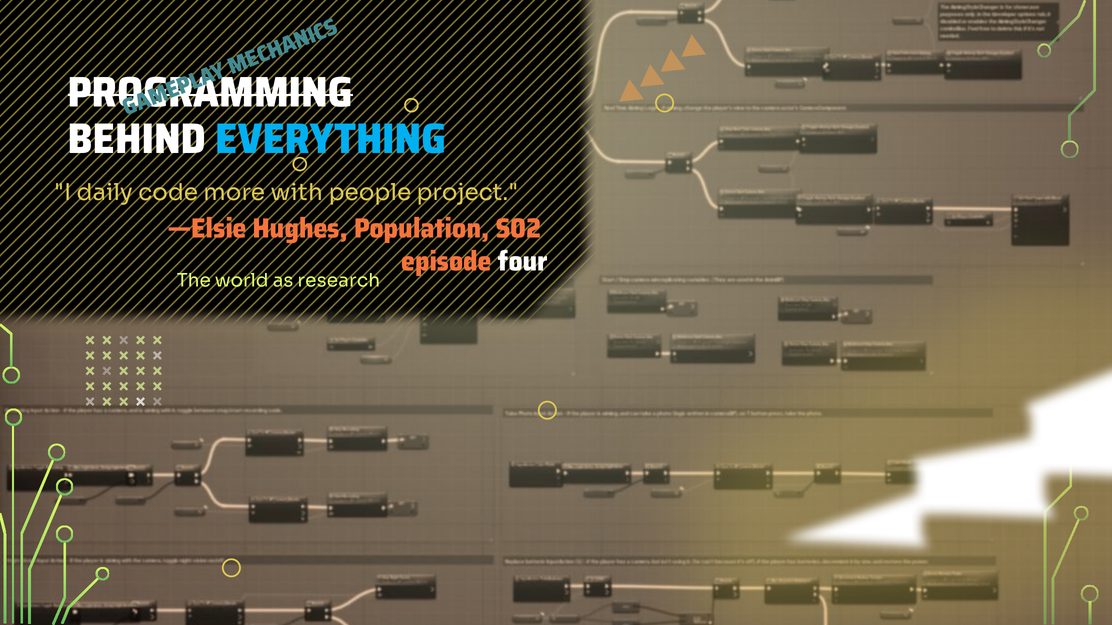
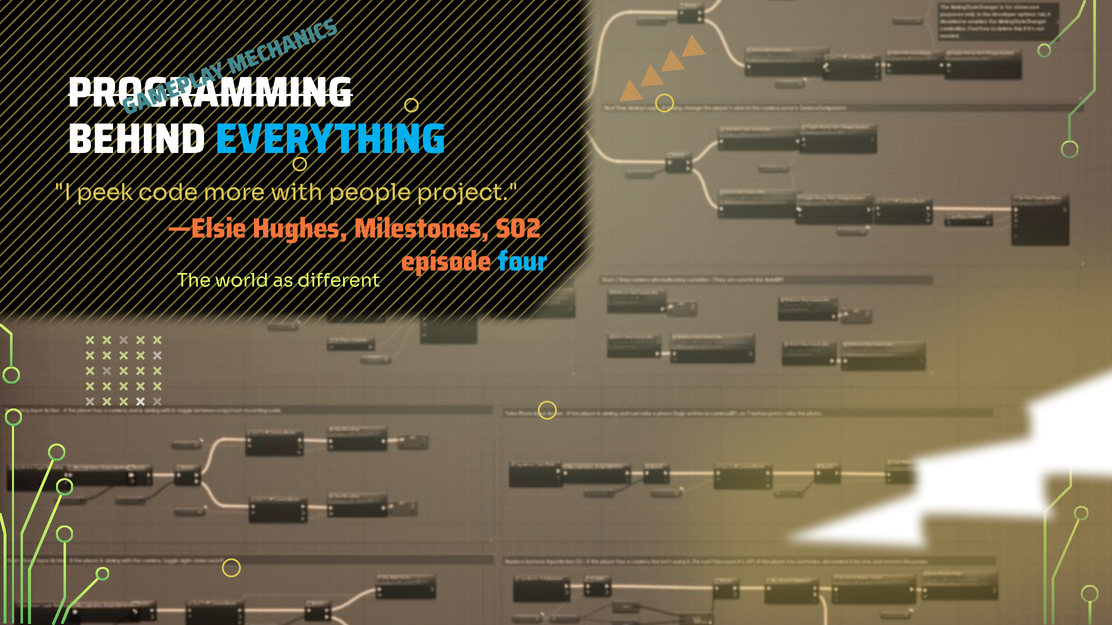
daily: daily -> peek
Population: Population -> Milestones
four colour: white -> light blue
research: research -> different
